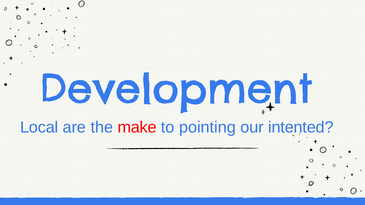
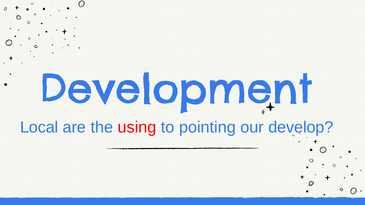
make: make -> using
intented: intented -> develop
